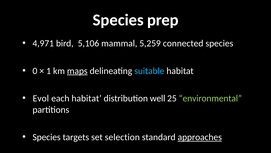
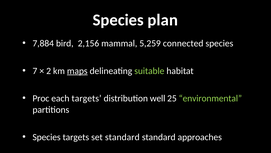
prep: prep -> plan
4,971: 4,971 -> 7,884
5,106: 5,106 -> 2,156
0: 0 -> 7
1: 1 -> 2
suitable colour: light blue -> light green
Evol: Evol -> Proc
each habitat: habitat -> targets
set selection: selection -> standard
approaches underline: present -> none
